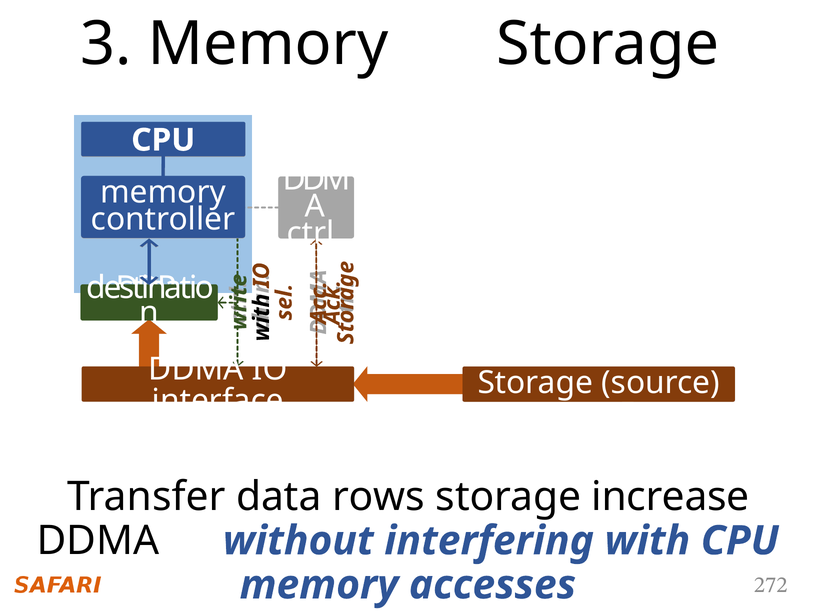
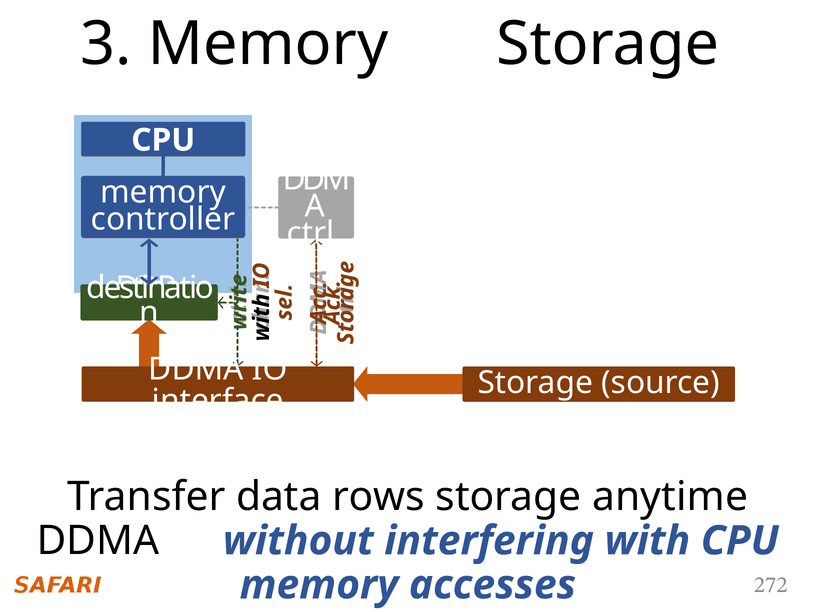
increase: increase -> anytime
